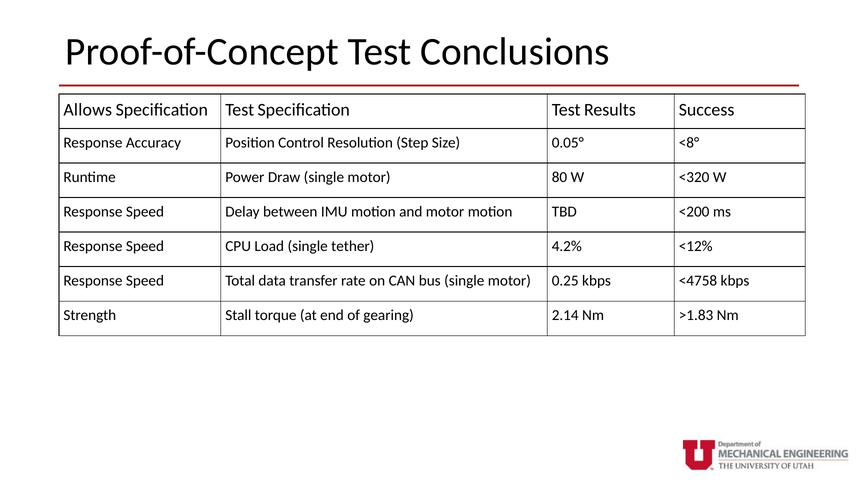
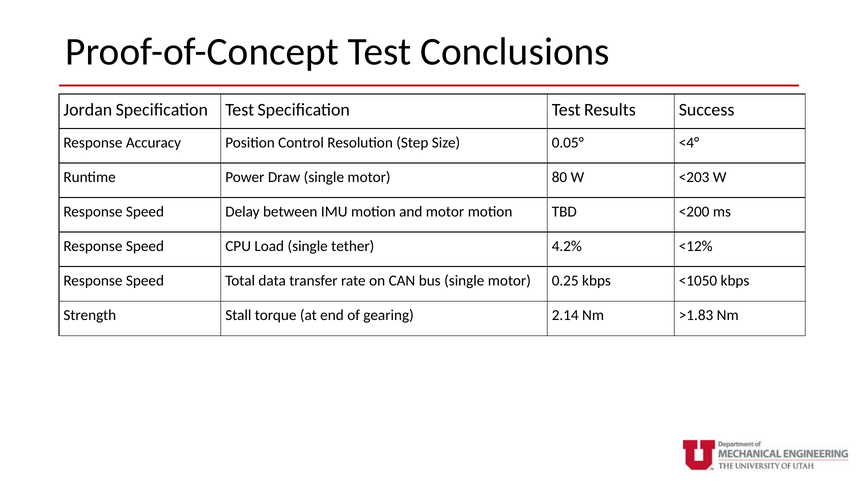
Allows: Allows -> Jordan
<8°: <8° -> <4°
<320: <320 -> <203
<4758: <4758 -> <1050
